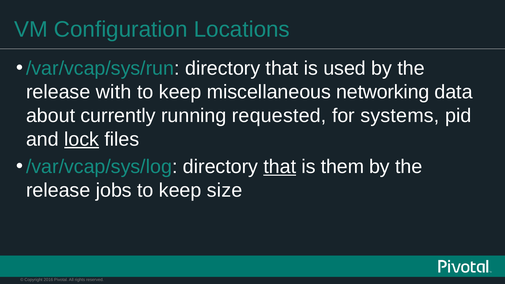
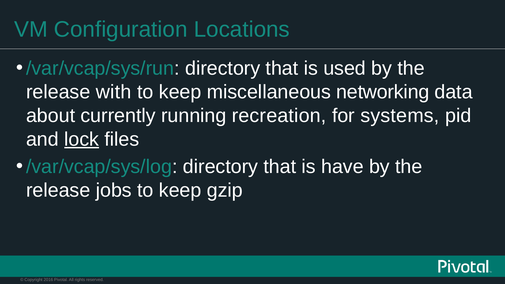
requested: requested -> recreation
that at (280, 167) underline: present -> none
them: them -> have
size: size -> gzip
